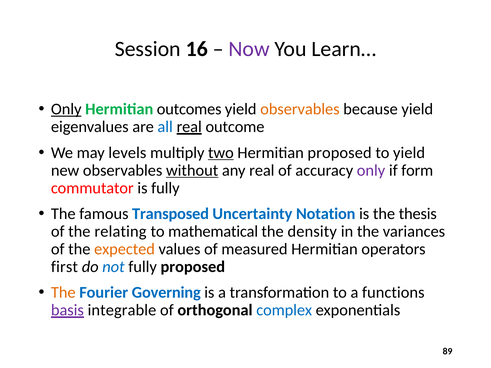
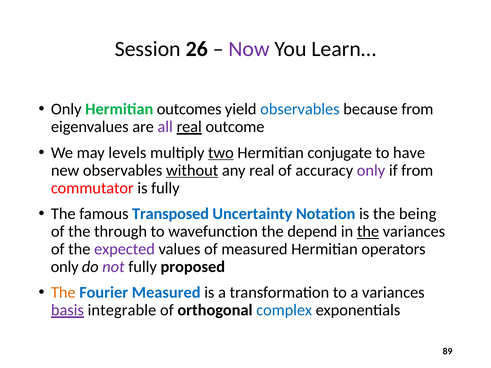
16: 16 -> 26
Only at (66, 109) underline: present -> none
observables at (300, 109) colour: orange -> blue
because yield: yield -> from
all colour: blue -> purple
Hermitian proposed: proposed -> conjugate
to yield: yield -> have
if form: form -> from
thesis: thesis -> being
relating: relating -> through
mathematical: mathematical -> wavefunction
density: density -> depend
the at (368, 232) underline: none -> present
expected colour: orange -> purple
first at (64, 267): first -> only
not colour: blue -> purple
Fourier Governing: Governing -> Measured
a functions: functions -> variances
